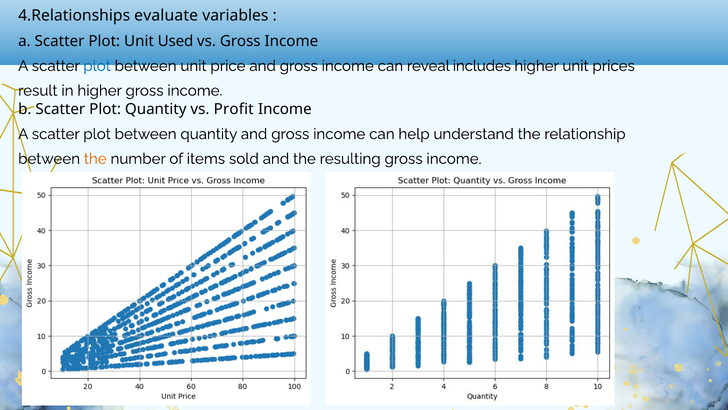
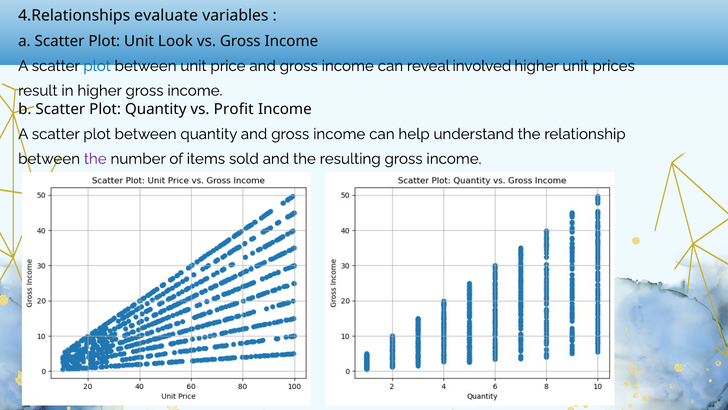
Used: Used -> Look
includes: includes -> involved
the at (95, 159) colour: orange -> purple
